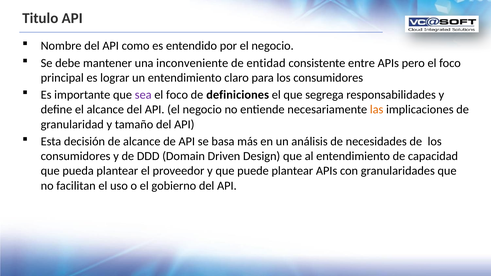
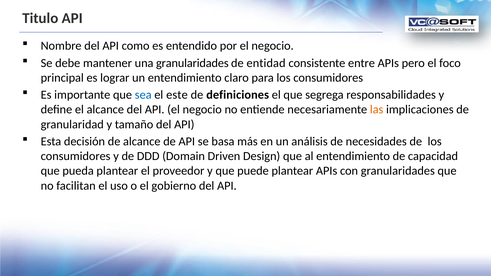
una inconveniente: inconveniente -> granularidades
sea colour: purple -> blue
foco at (177, 95): foco -> este
